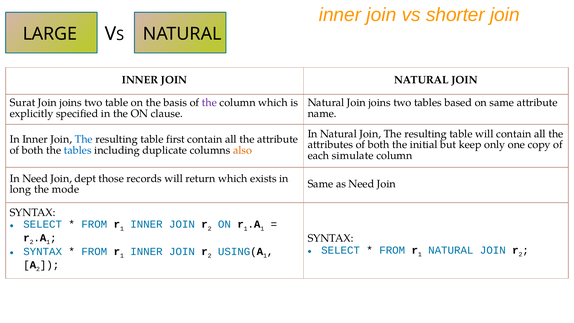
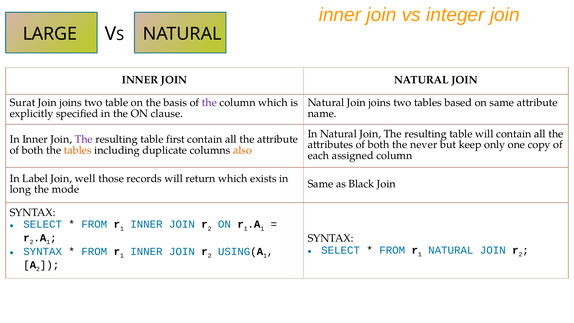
shorter: shorter -> integer
The at (84, 139) colour: blue -> purple
initial: initial -> never
tables at (78, 150) colour: blue -> orange
simulate: simulate -> assigned
In Need: Need -> Label
dept: dept -> well
as Need: Need -> Black
